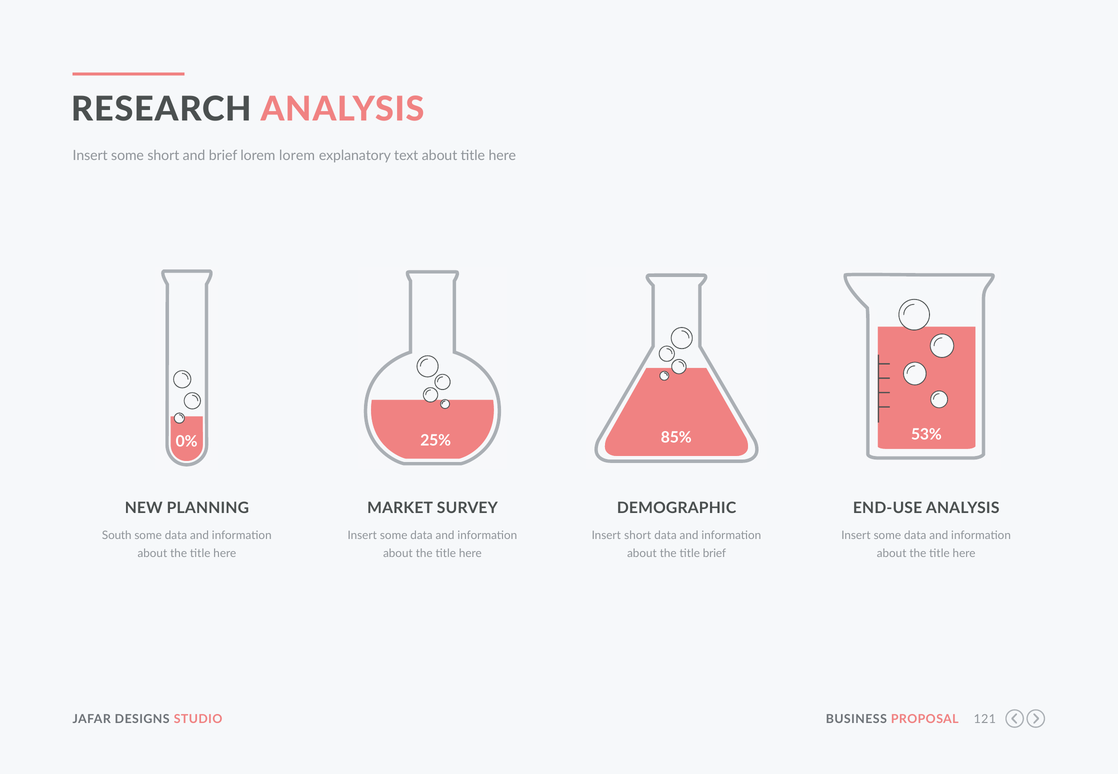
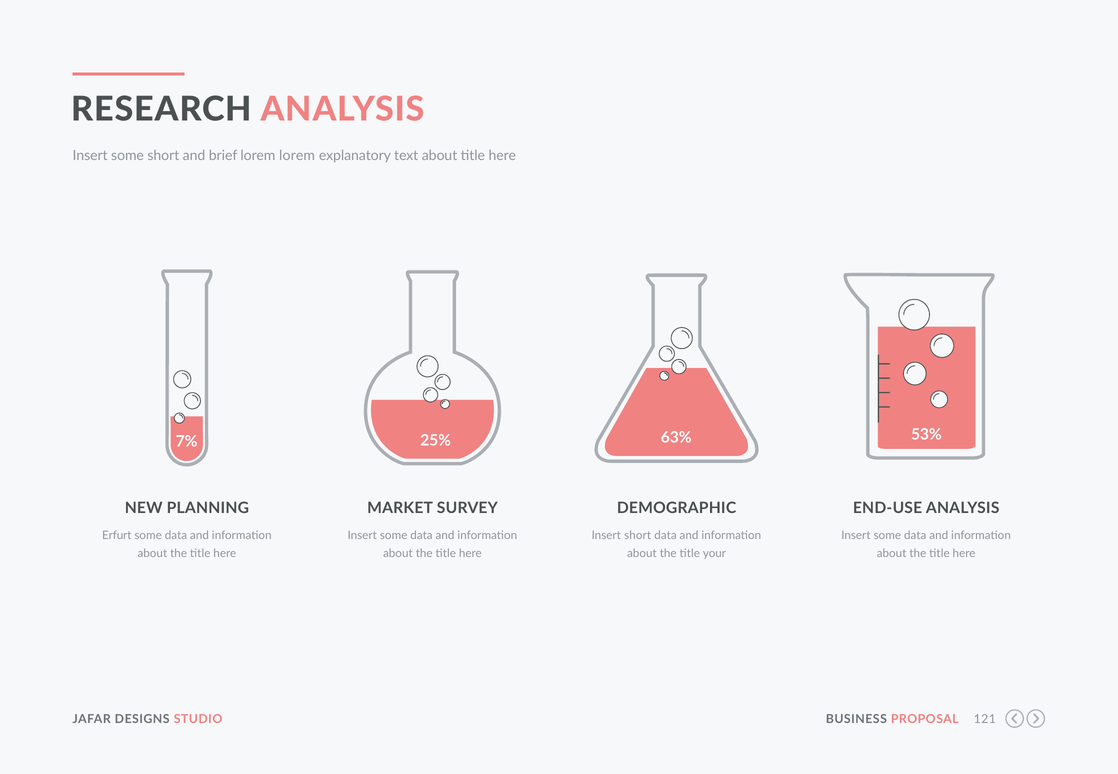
85%: 85% -> 63%
0%: 0% -> 7%
South: South -> Erfurt
title brief: brief -> your
